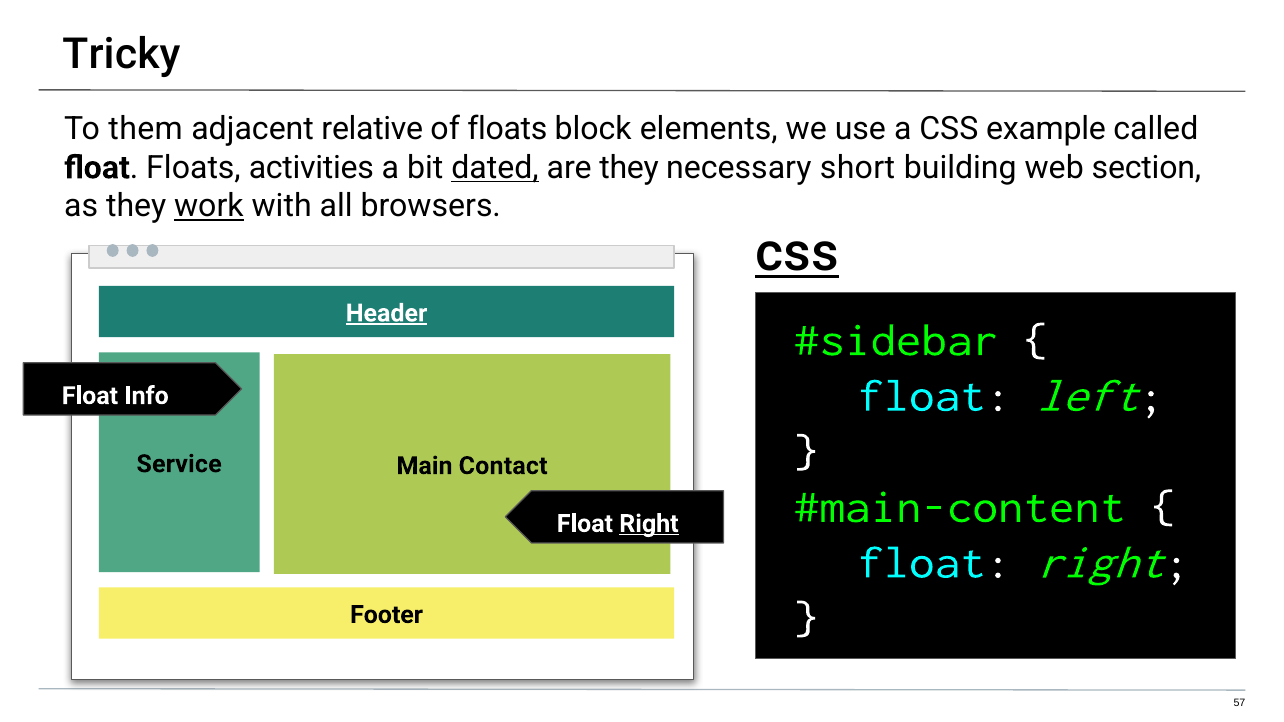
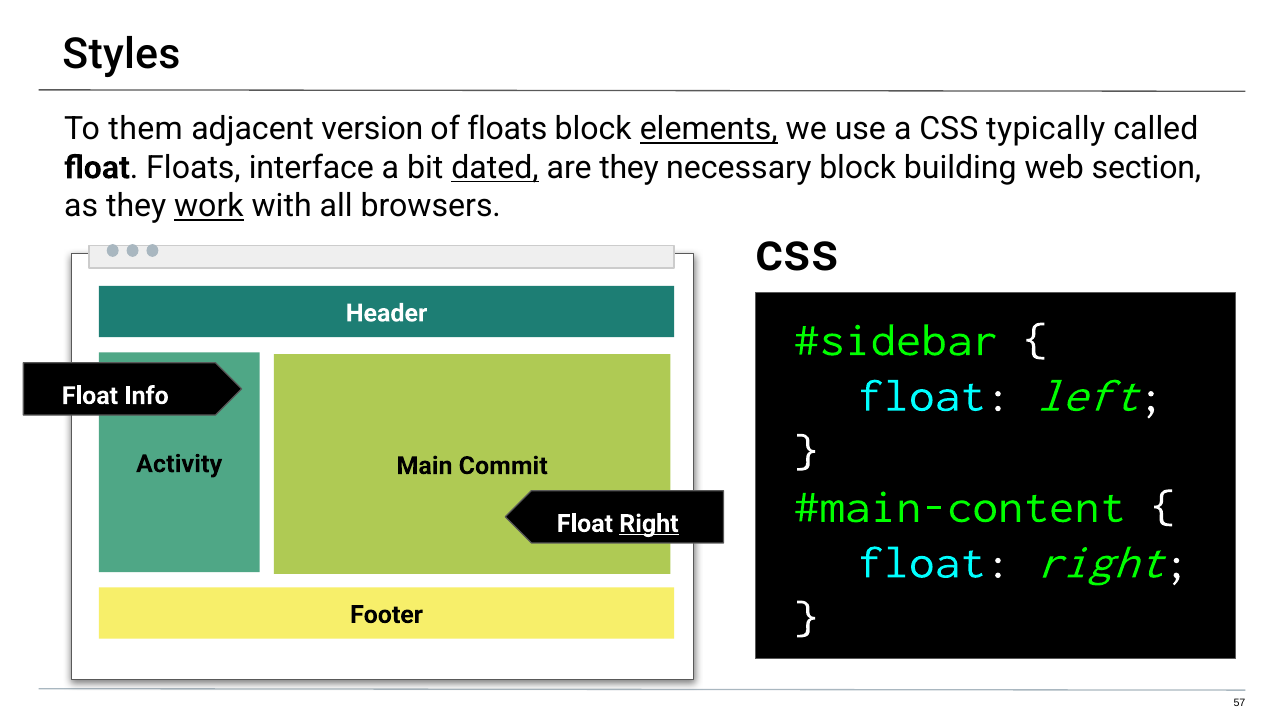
Tricky: Tricky -> Styles
relative: relative -> version
elements underline: none -> present
example: example -> typically
activities: activities -> interface
necessary short: short -> block
css at (797, 253) underline: present -> none
Header underline: present -> none
Service: Service -> Activity
Contact: Contact -> Commit
